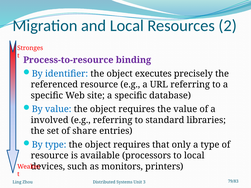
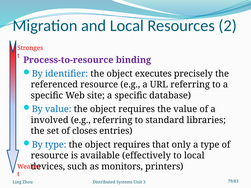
share: share -> closes
processors: processors -> effectively
